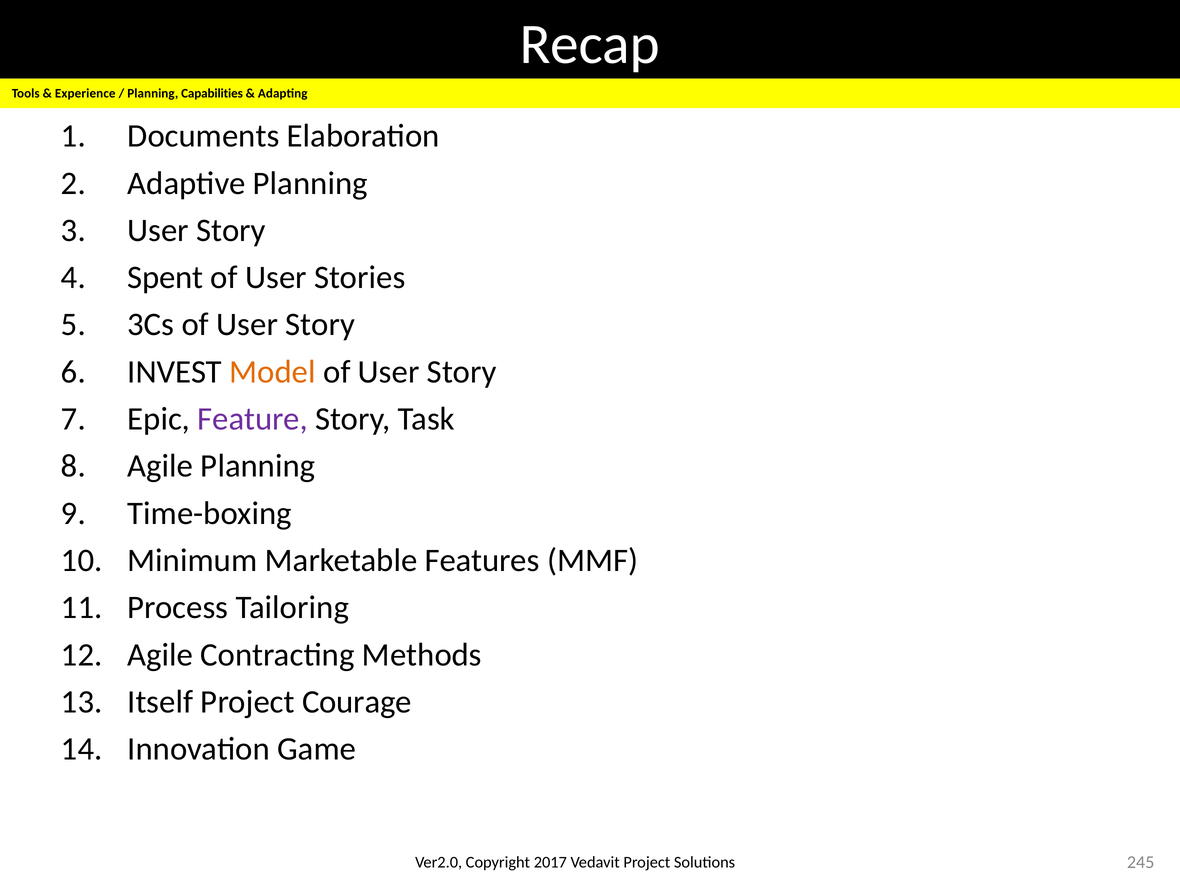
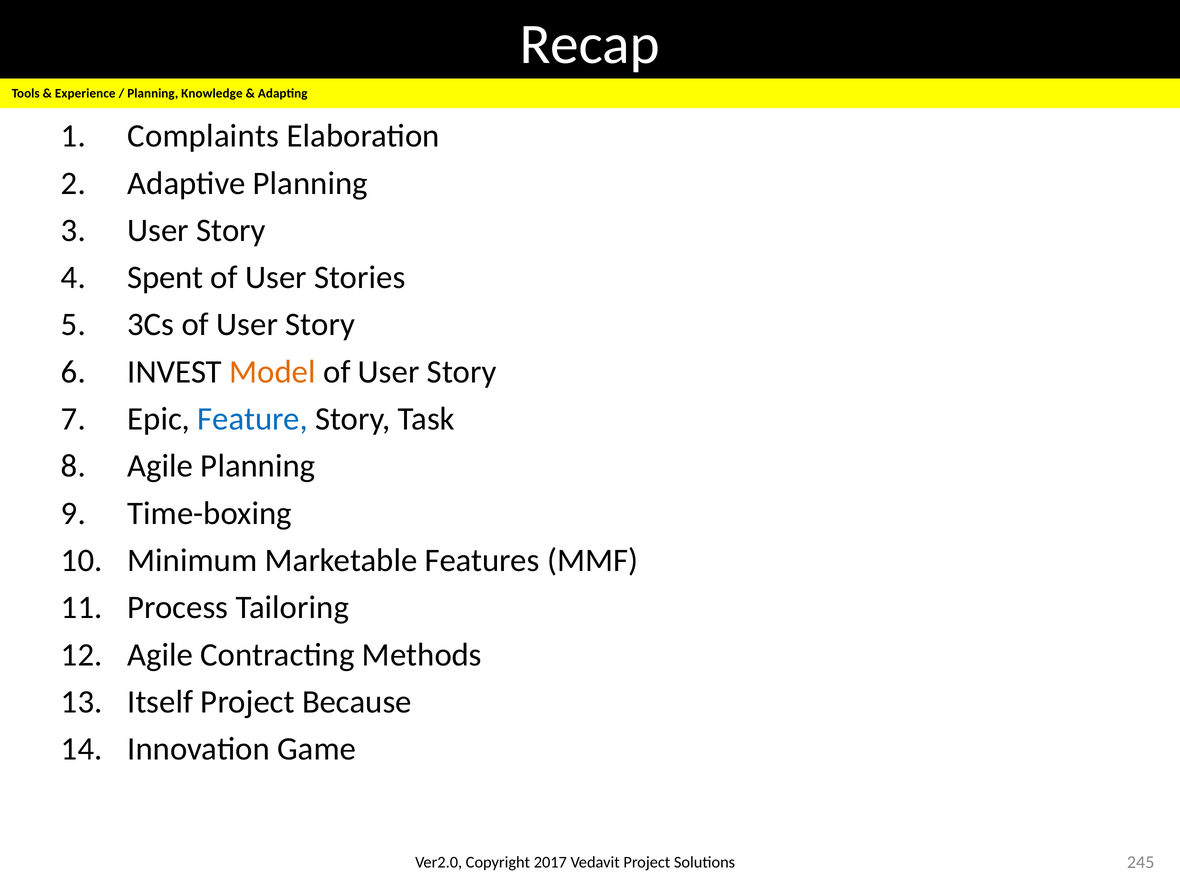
Capabilities: Capabilities -> Knowledge
Documents: Documents -> Complaints
Feature colour: purple -> blue
Courage: Courage -> Because
